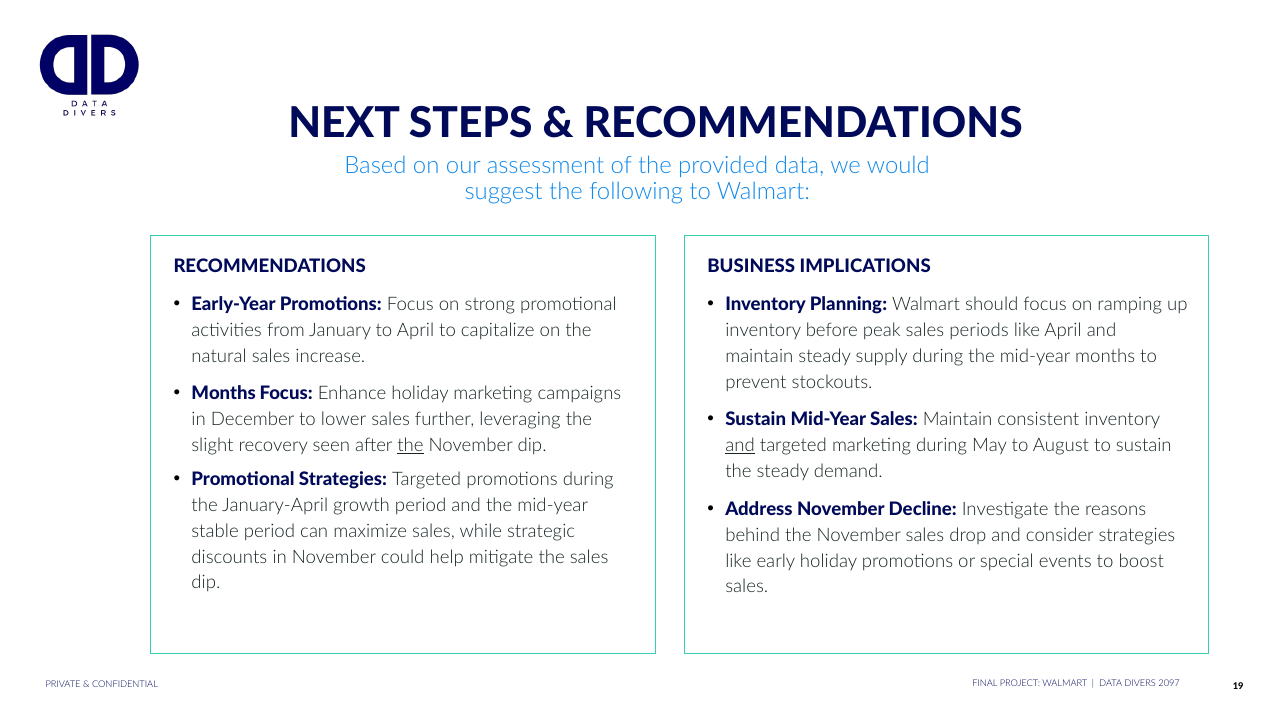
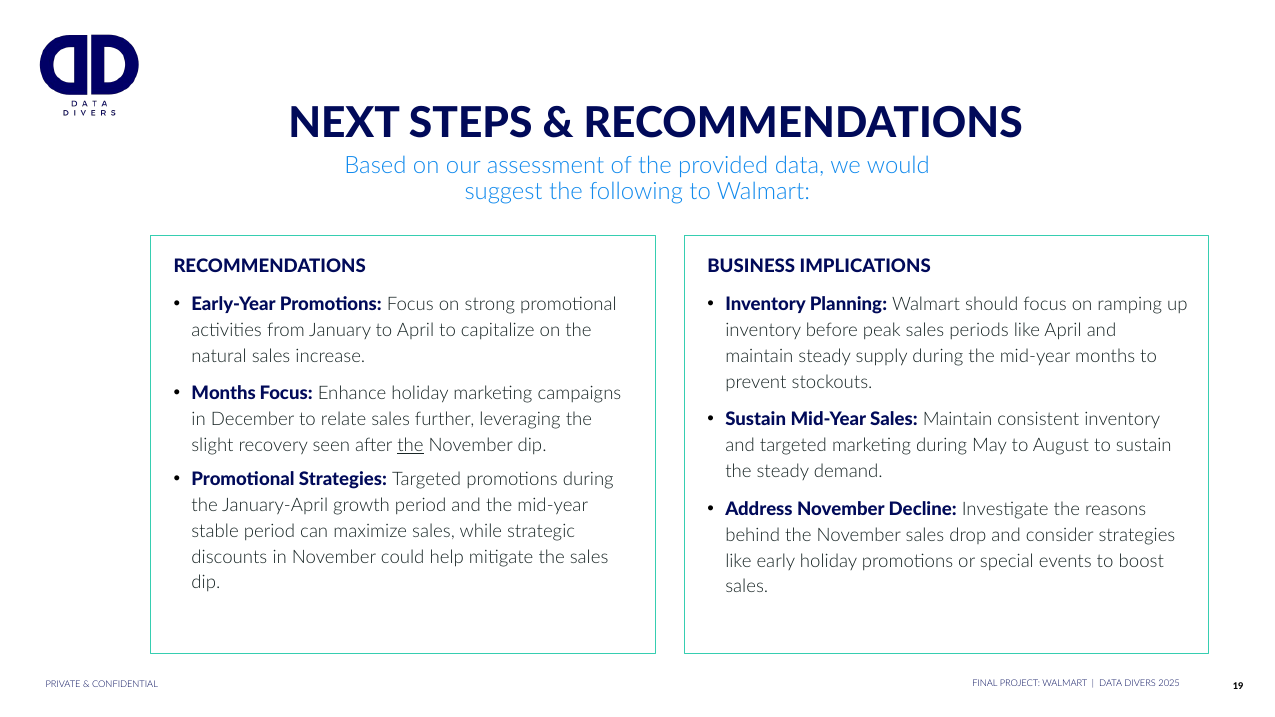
lower: lower -> relate
and at (740, 446) underline: present -> none
2097: 2097 -> 2025
